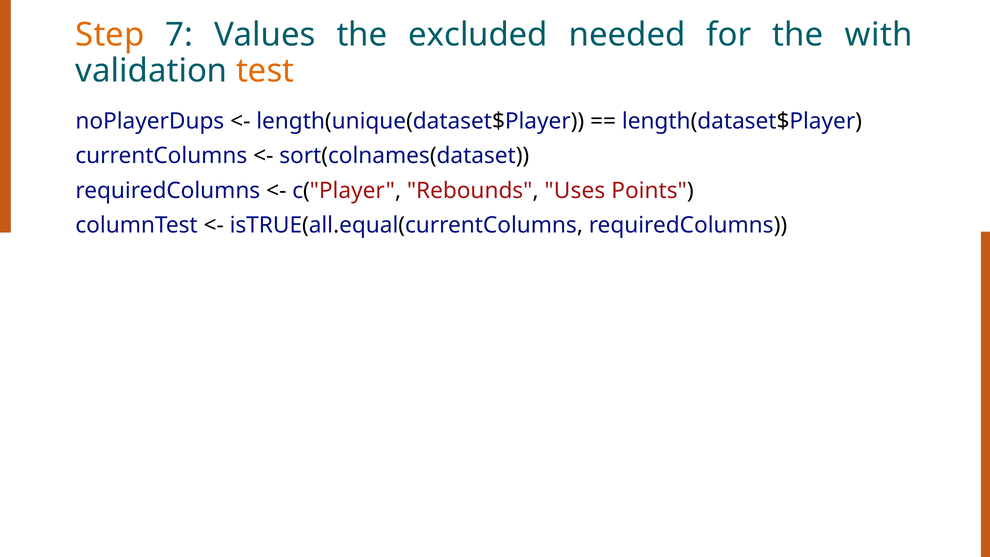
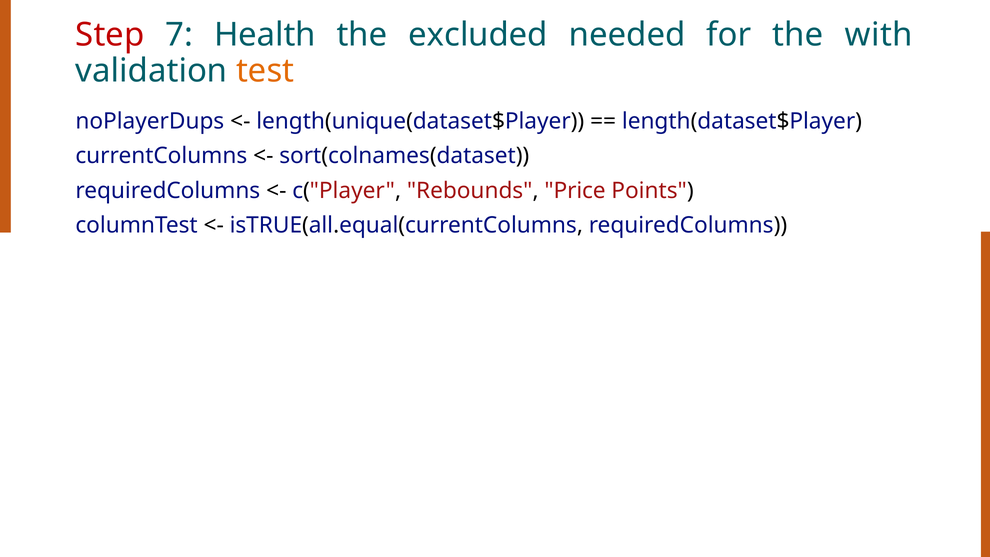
Step colour: orange -> red
Values: Values -> Health
Uses: Uses -> Price
